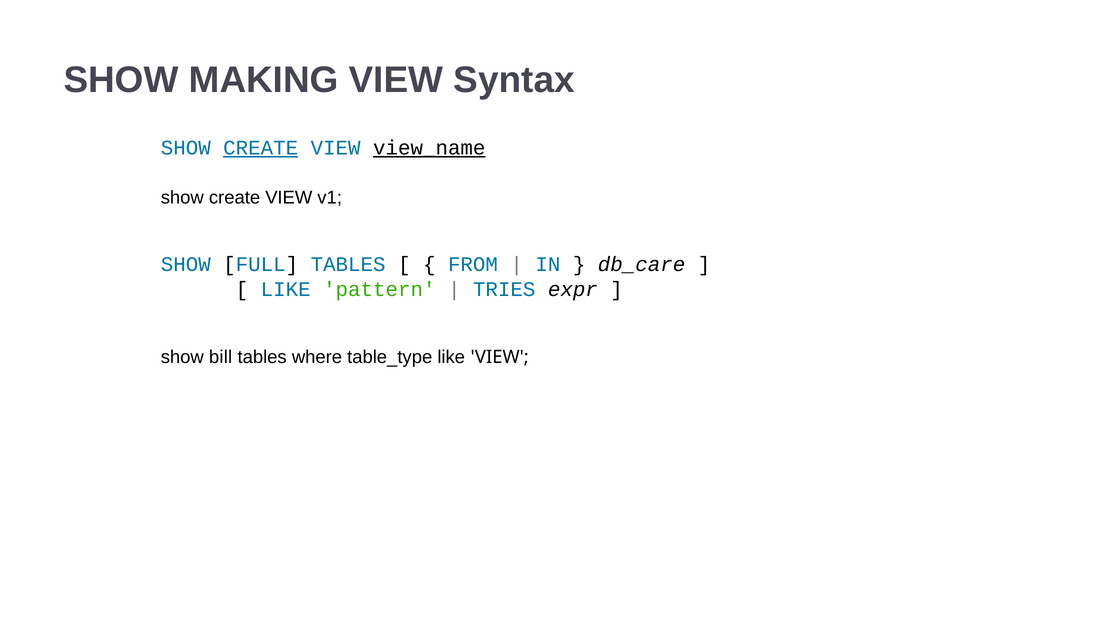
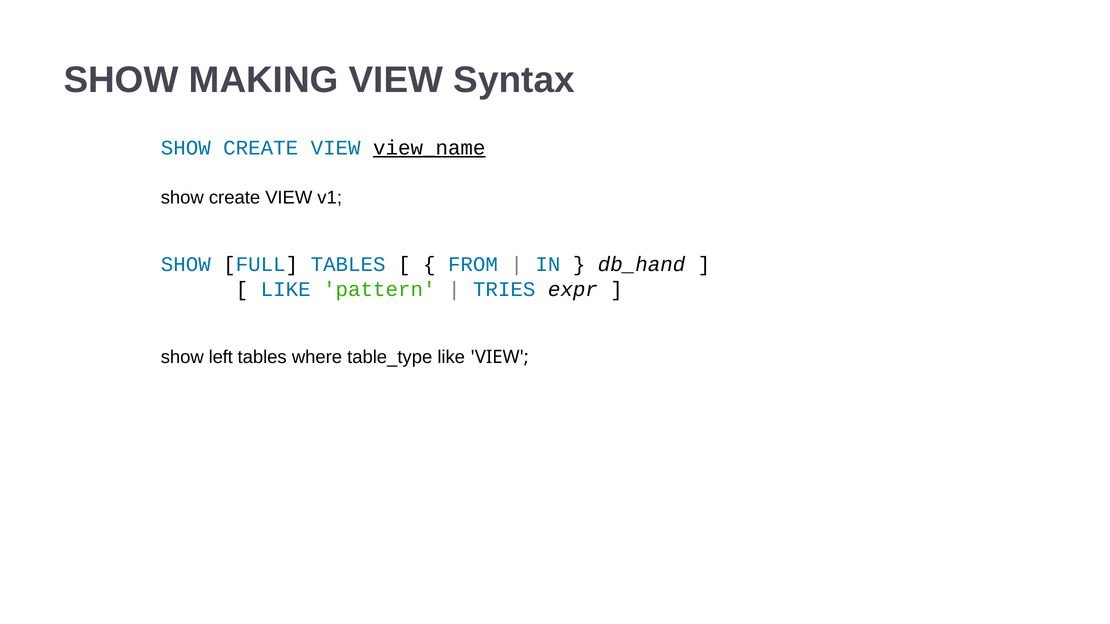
CREATE at (261, 148) underline: present -> none
db_care: db_care -> db_hand
bill: bill -> left
